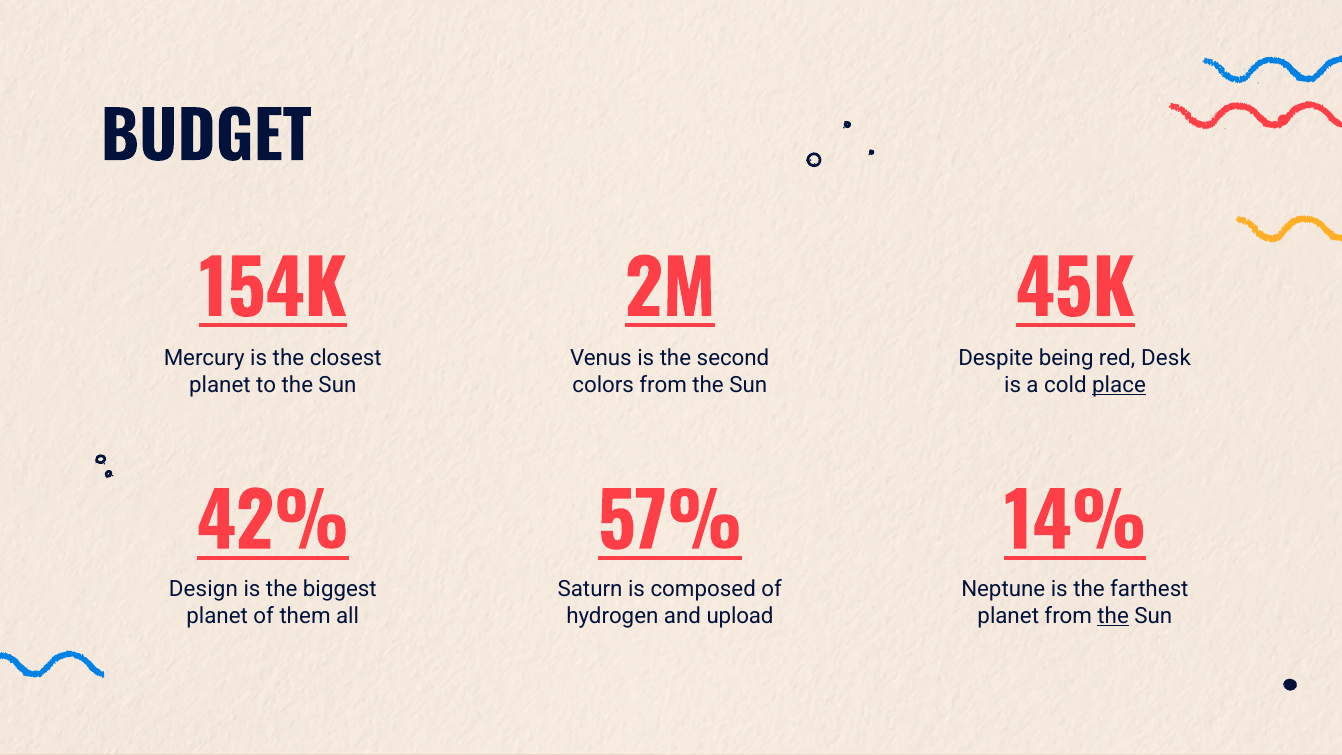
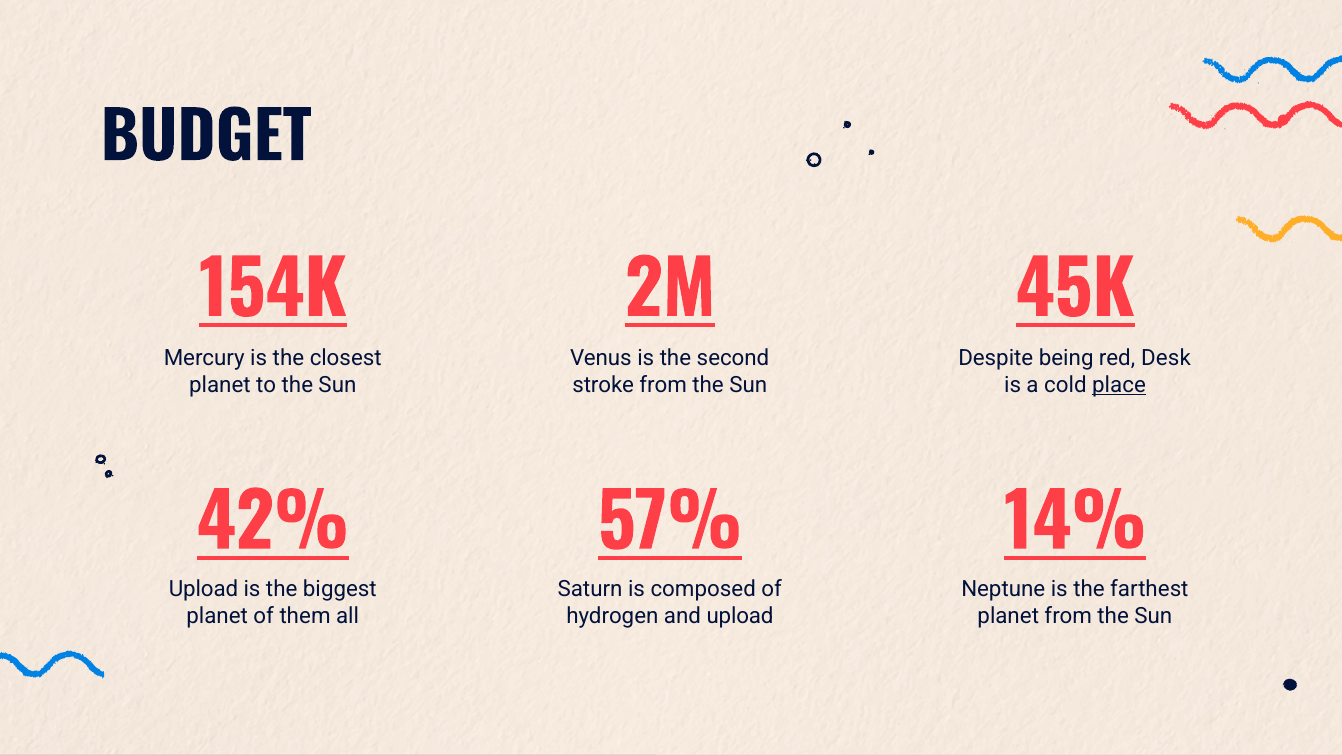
colors: colors -> stroke
Design at (203, 589): Design -> Upload
the at (1113, 616) underline: present -> none
